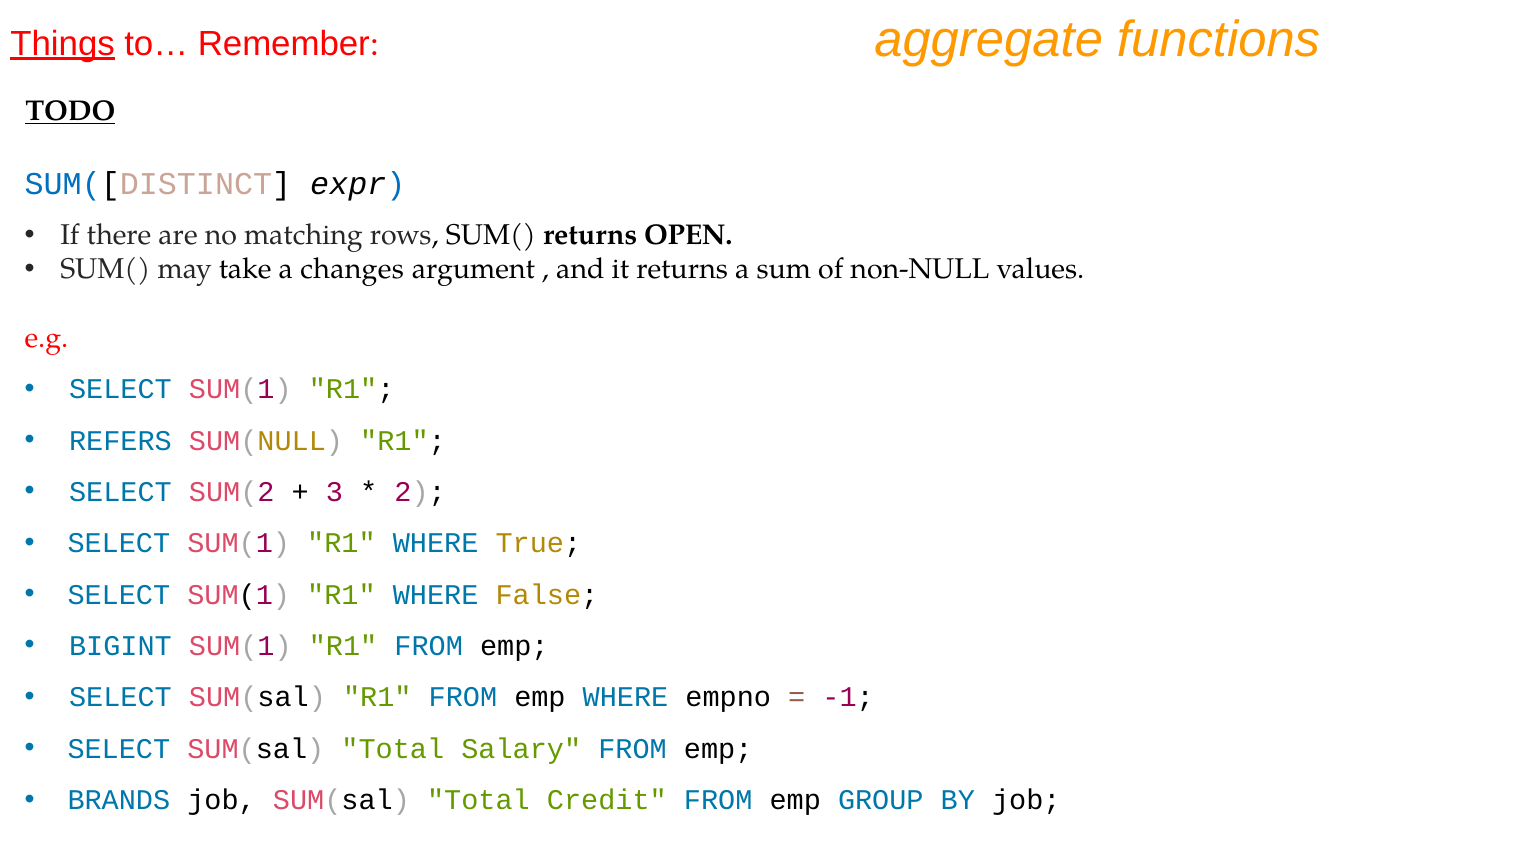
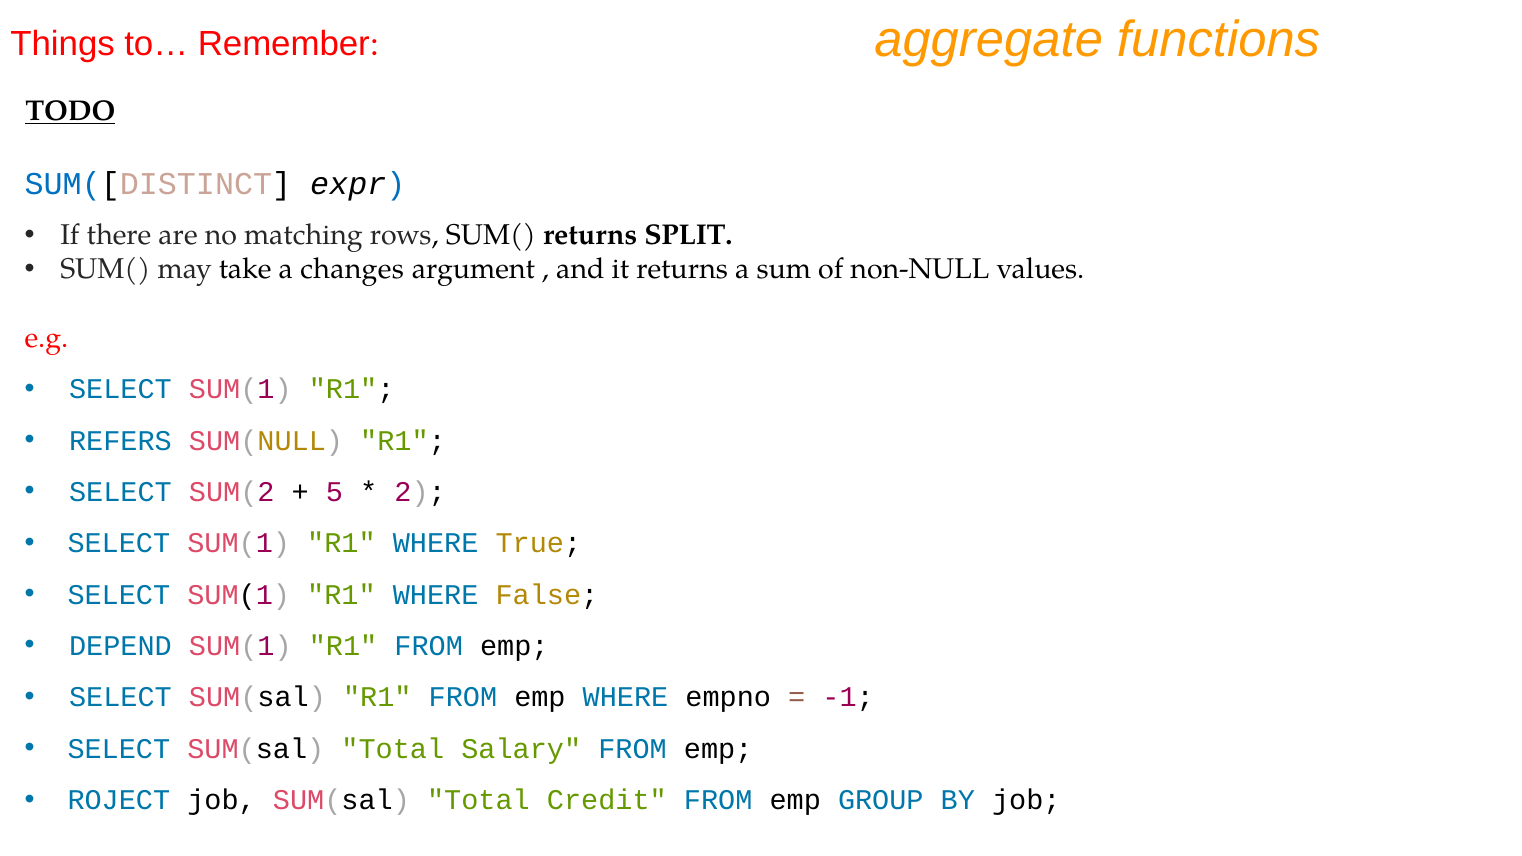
Things underline: present -> none
OPEN: OPEN -> SPLIT
3: 3 -> 5
BIGINT: BIGINT -> DEPEND
BRANDS: BRANDS -> ROJECT
